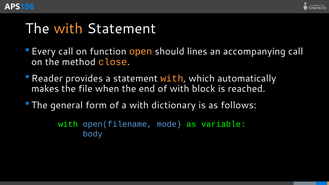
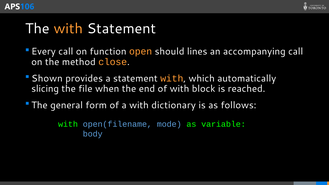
Reader: Reader -> Shown
makes: makes -> slicing
